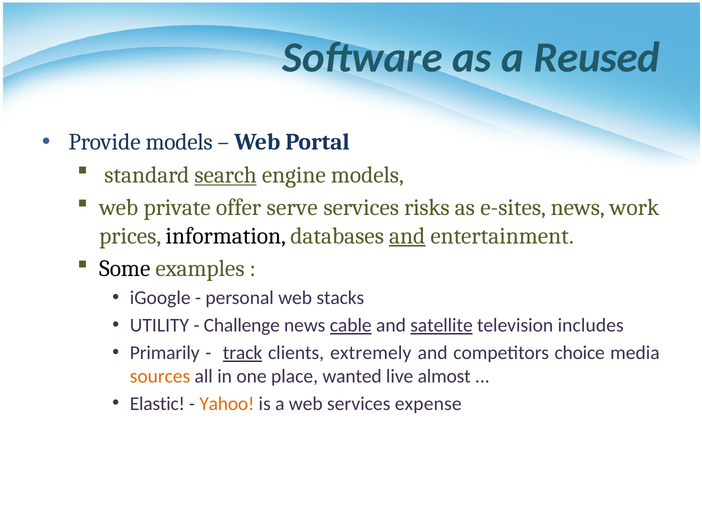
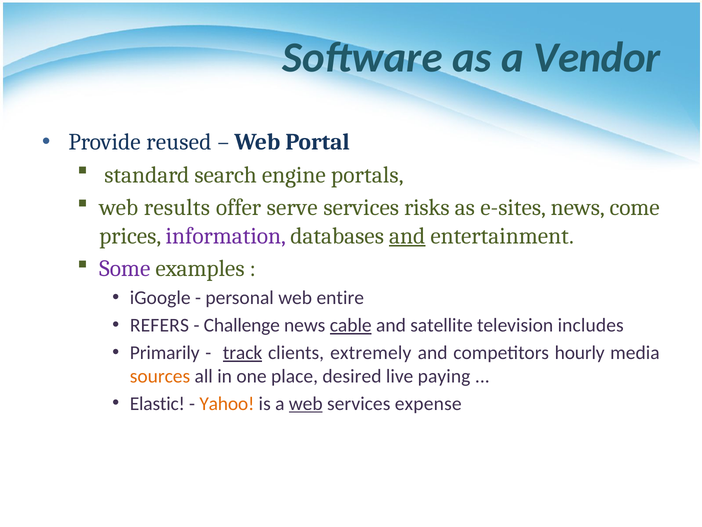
Reused: Reused -> Vendor
Provide models: models -> reused
search underline: present -> none
engine models: models -> portals
private: private -> results
work: work -> come
information colour: black -> purple
Some colour: black -> purple
stacks: stacks -> entire
UTILITY: UTILITY -> REFERS
satellite underline: present -> none
choice: choice -> hourly
wanted: wanted -> desired
almost: almost -> paying
web at (306, 403) underline: none -> present
